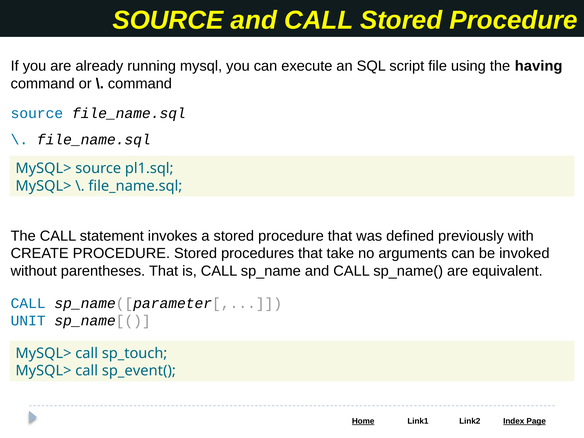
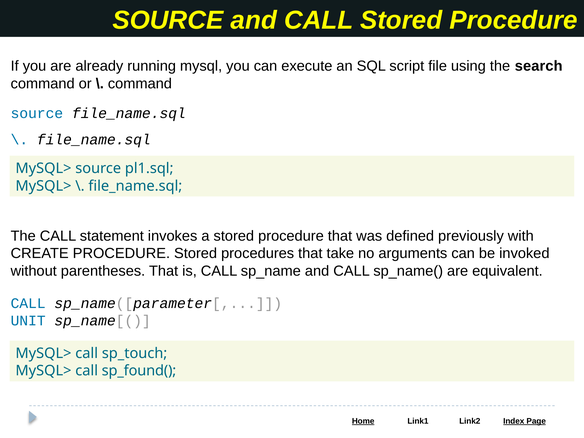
having: having -> search
sp_event(: sp_event( -> sp_found(
